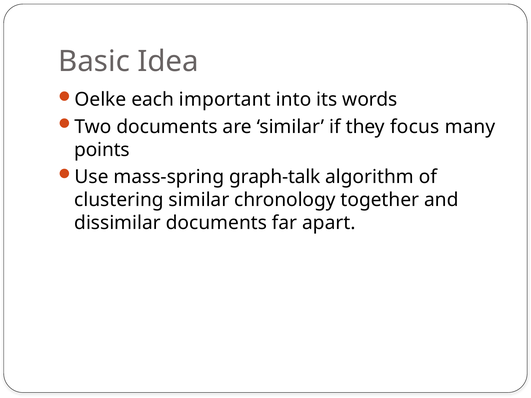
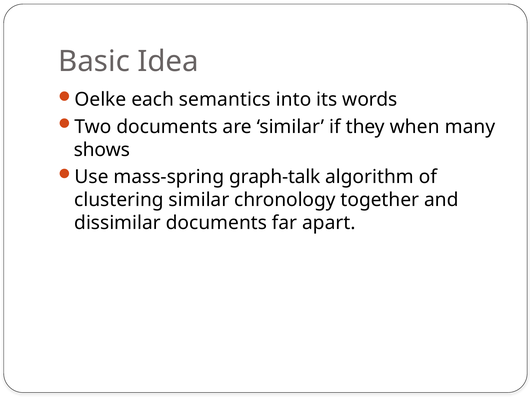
important: important -> semantics
focus: focus -> when
points: points -> shows
